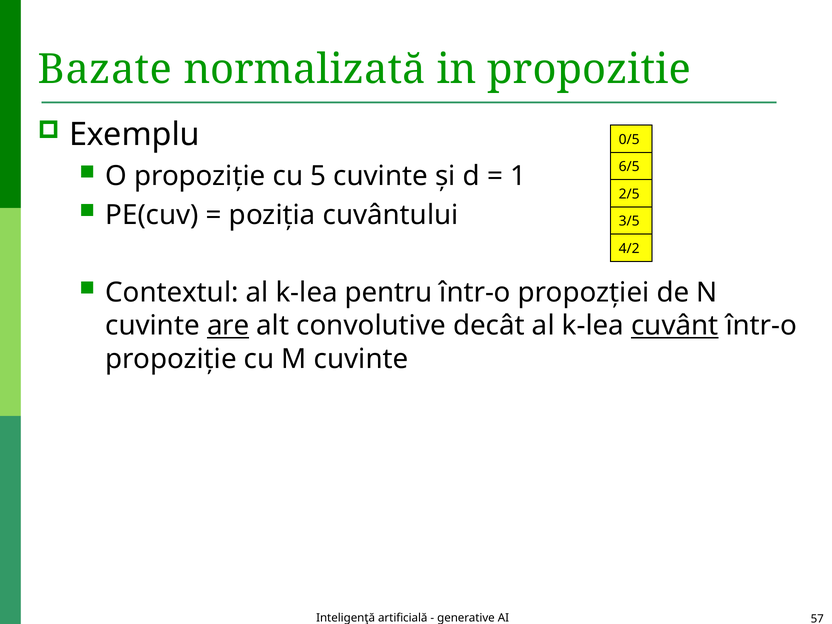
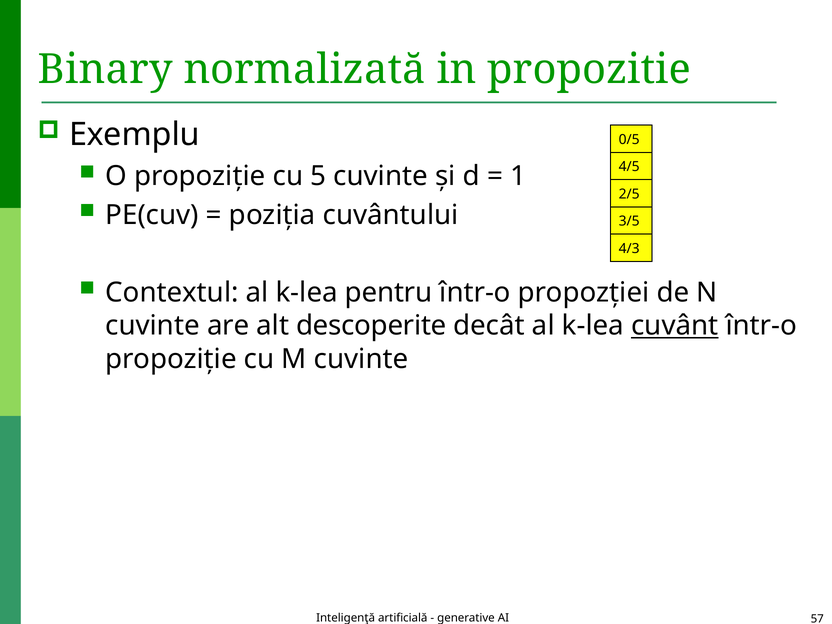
Bazate: Bazate -> Binary
6/5: 6/5 -> 4/5
4/2: 4/2 -> 4/3
are underline: present -> none
convolutive: convolutive -> descoperite
